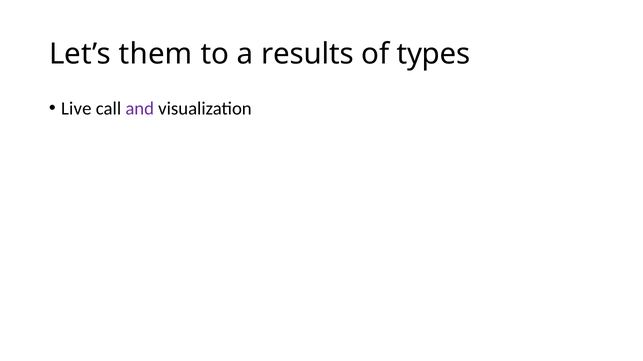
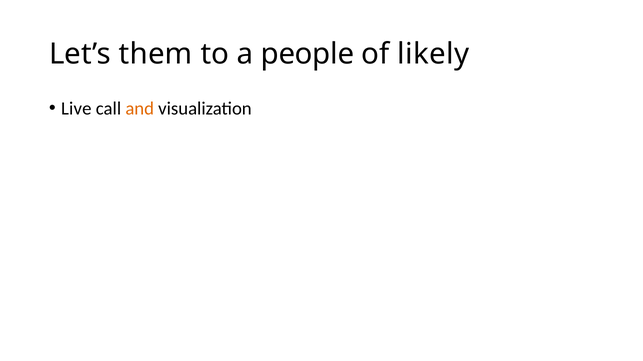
results: results -> people
types: types -> likely
and colour: purple -> orange
